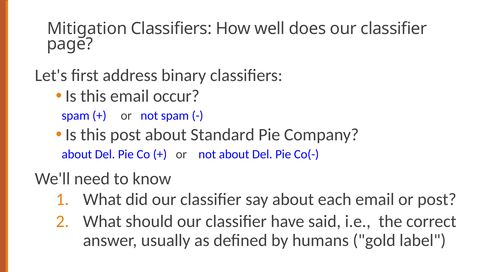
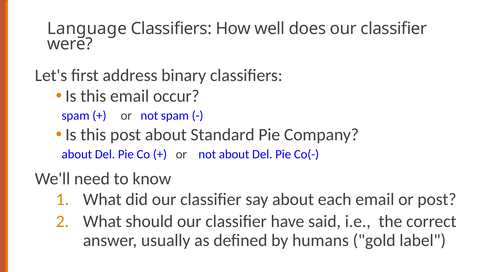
Mitigation: Mitigation -> Language
page: page -> were
